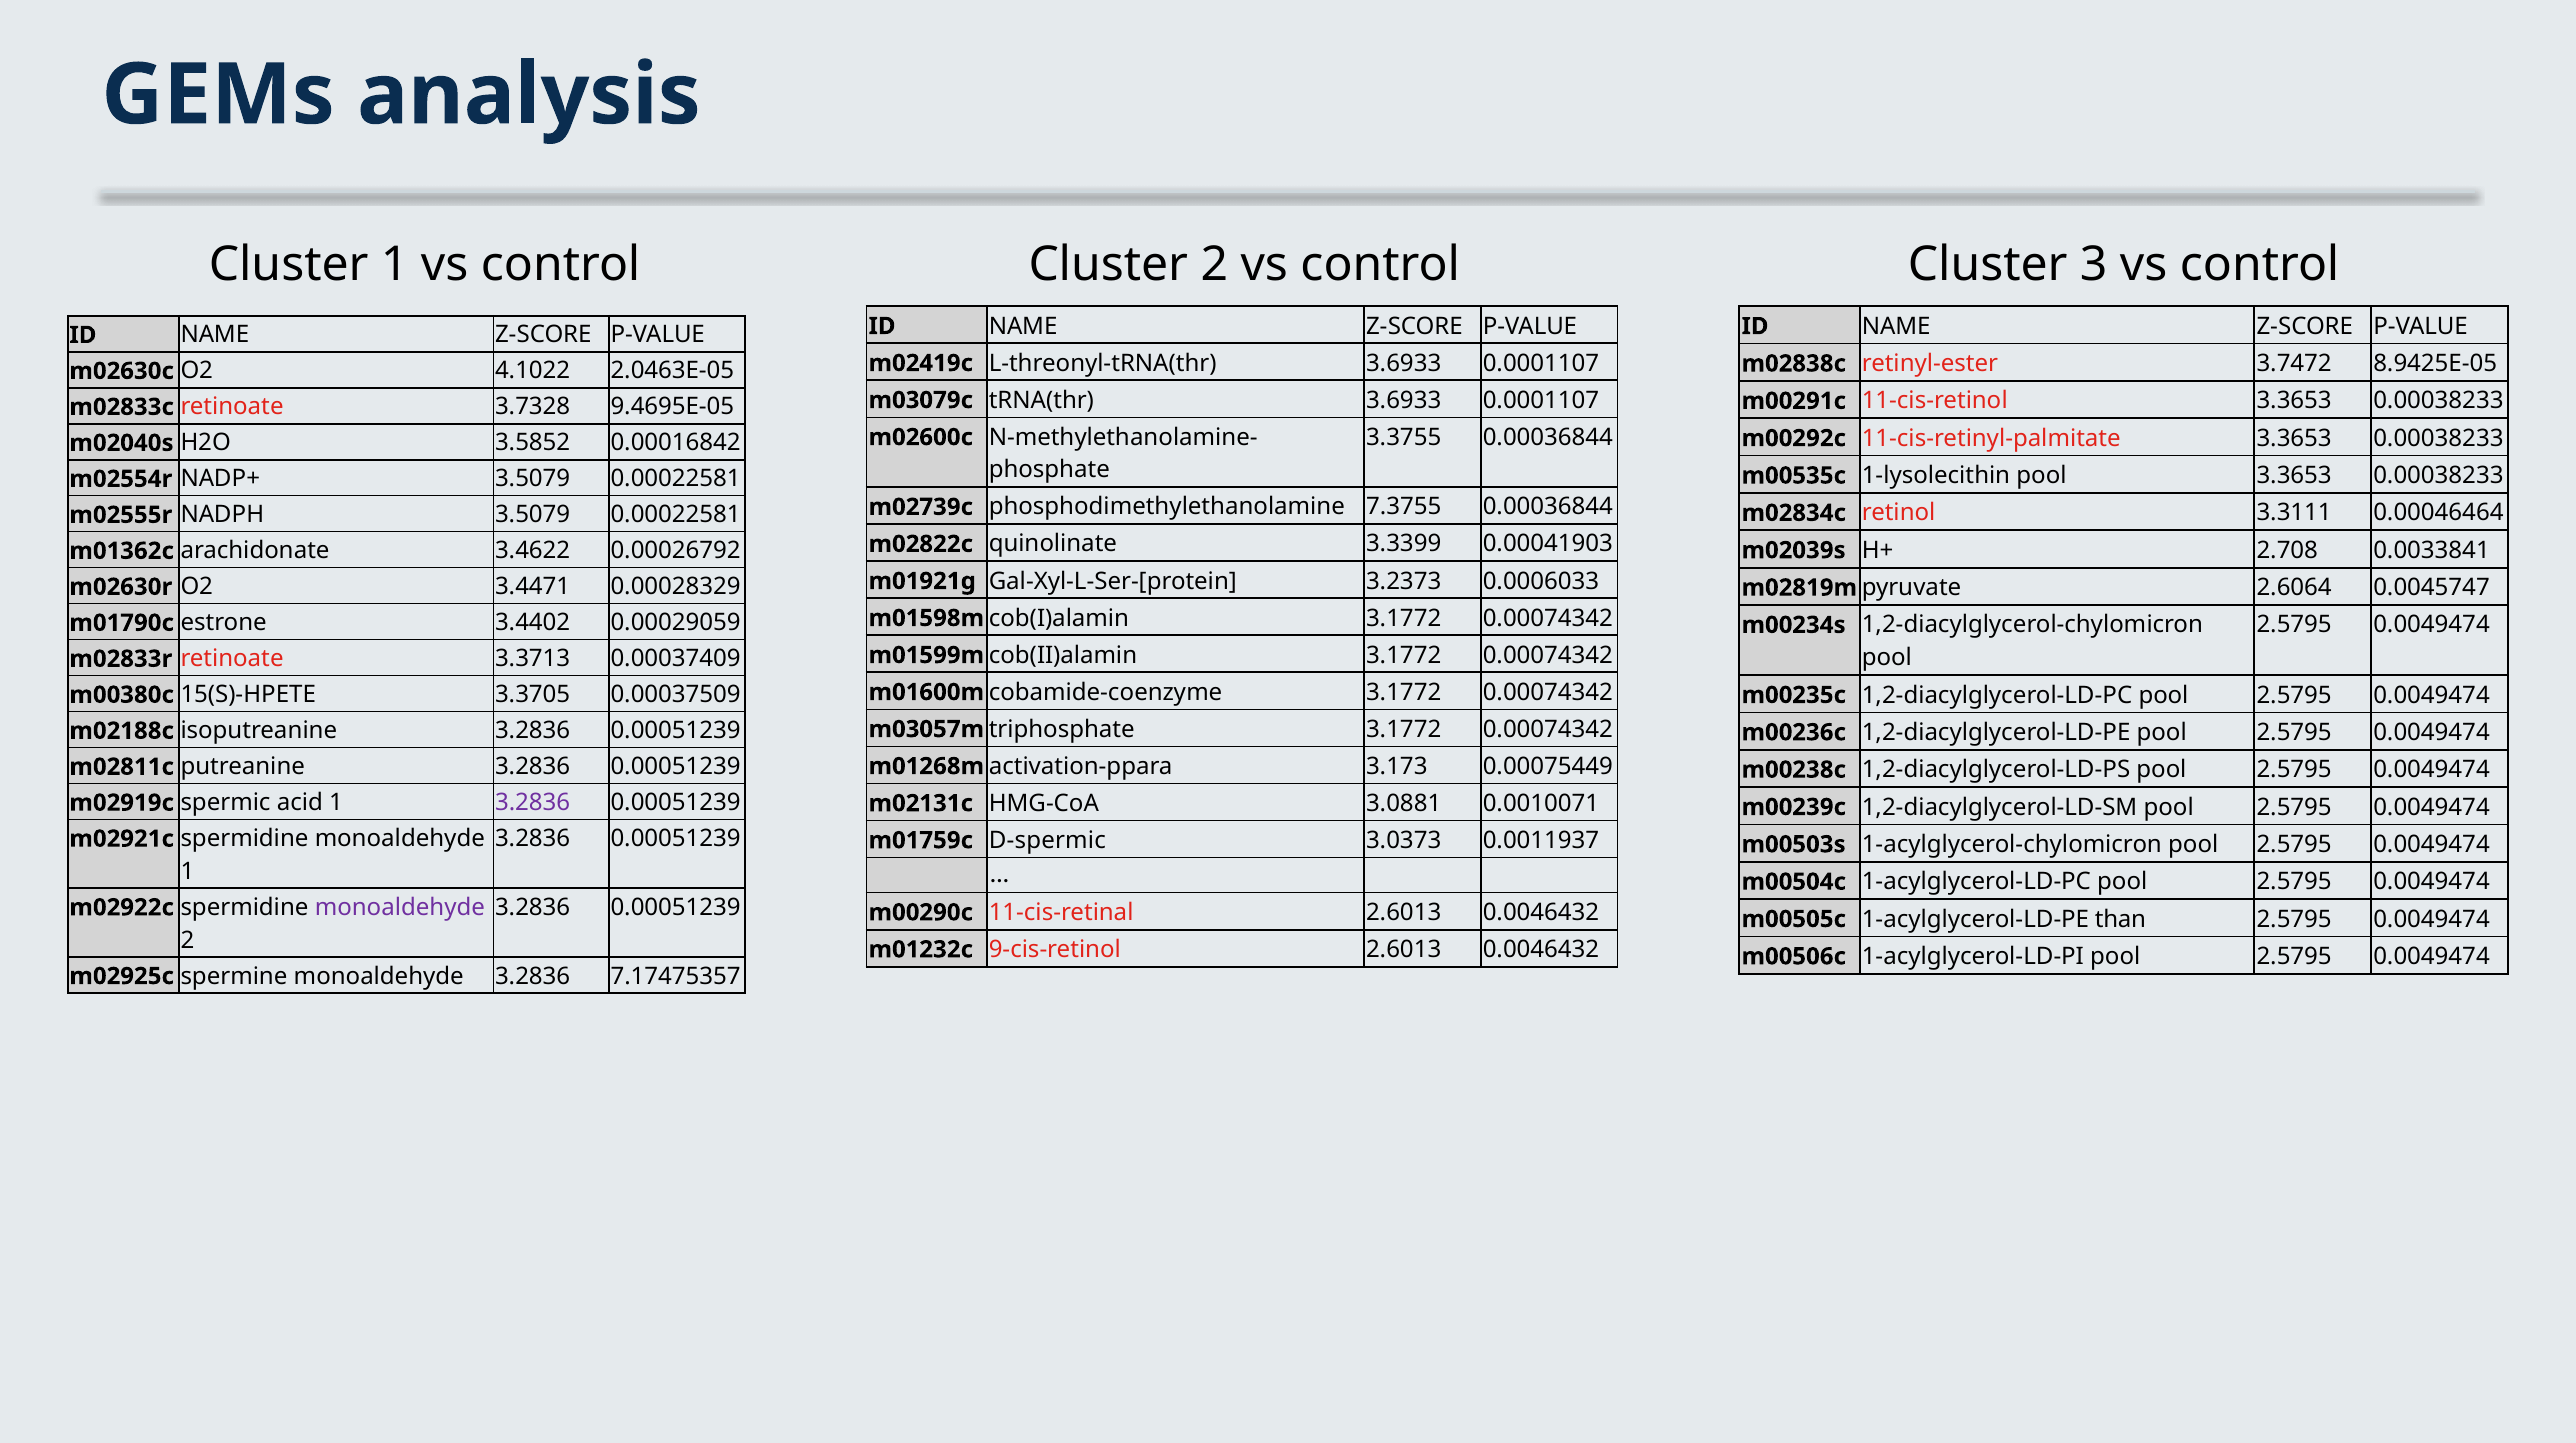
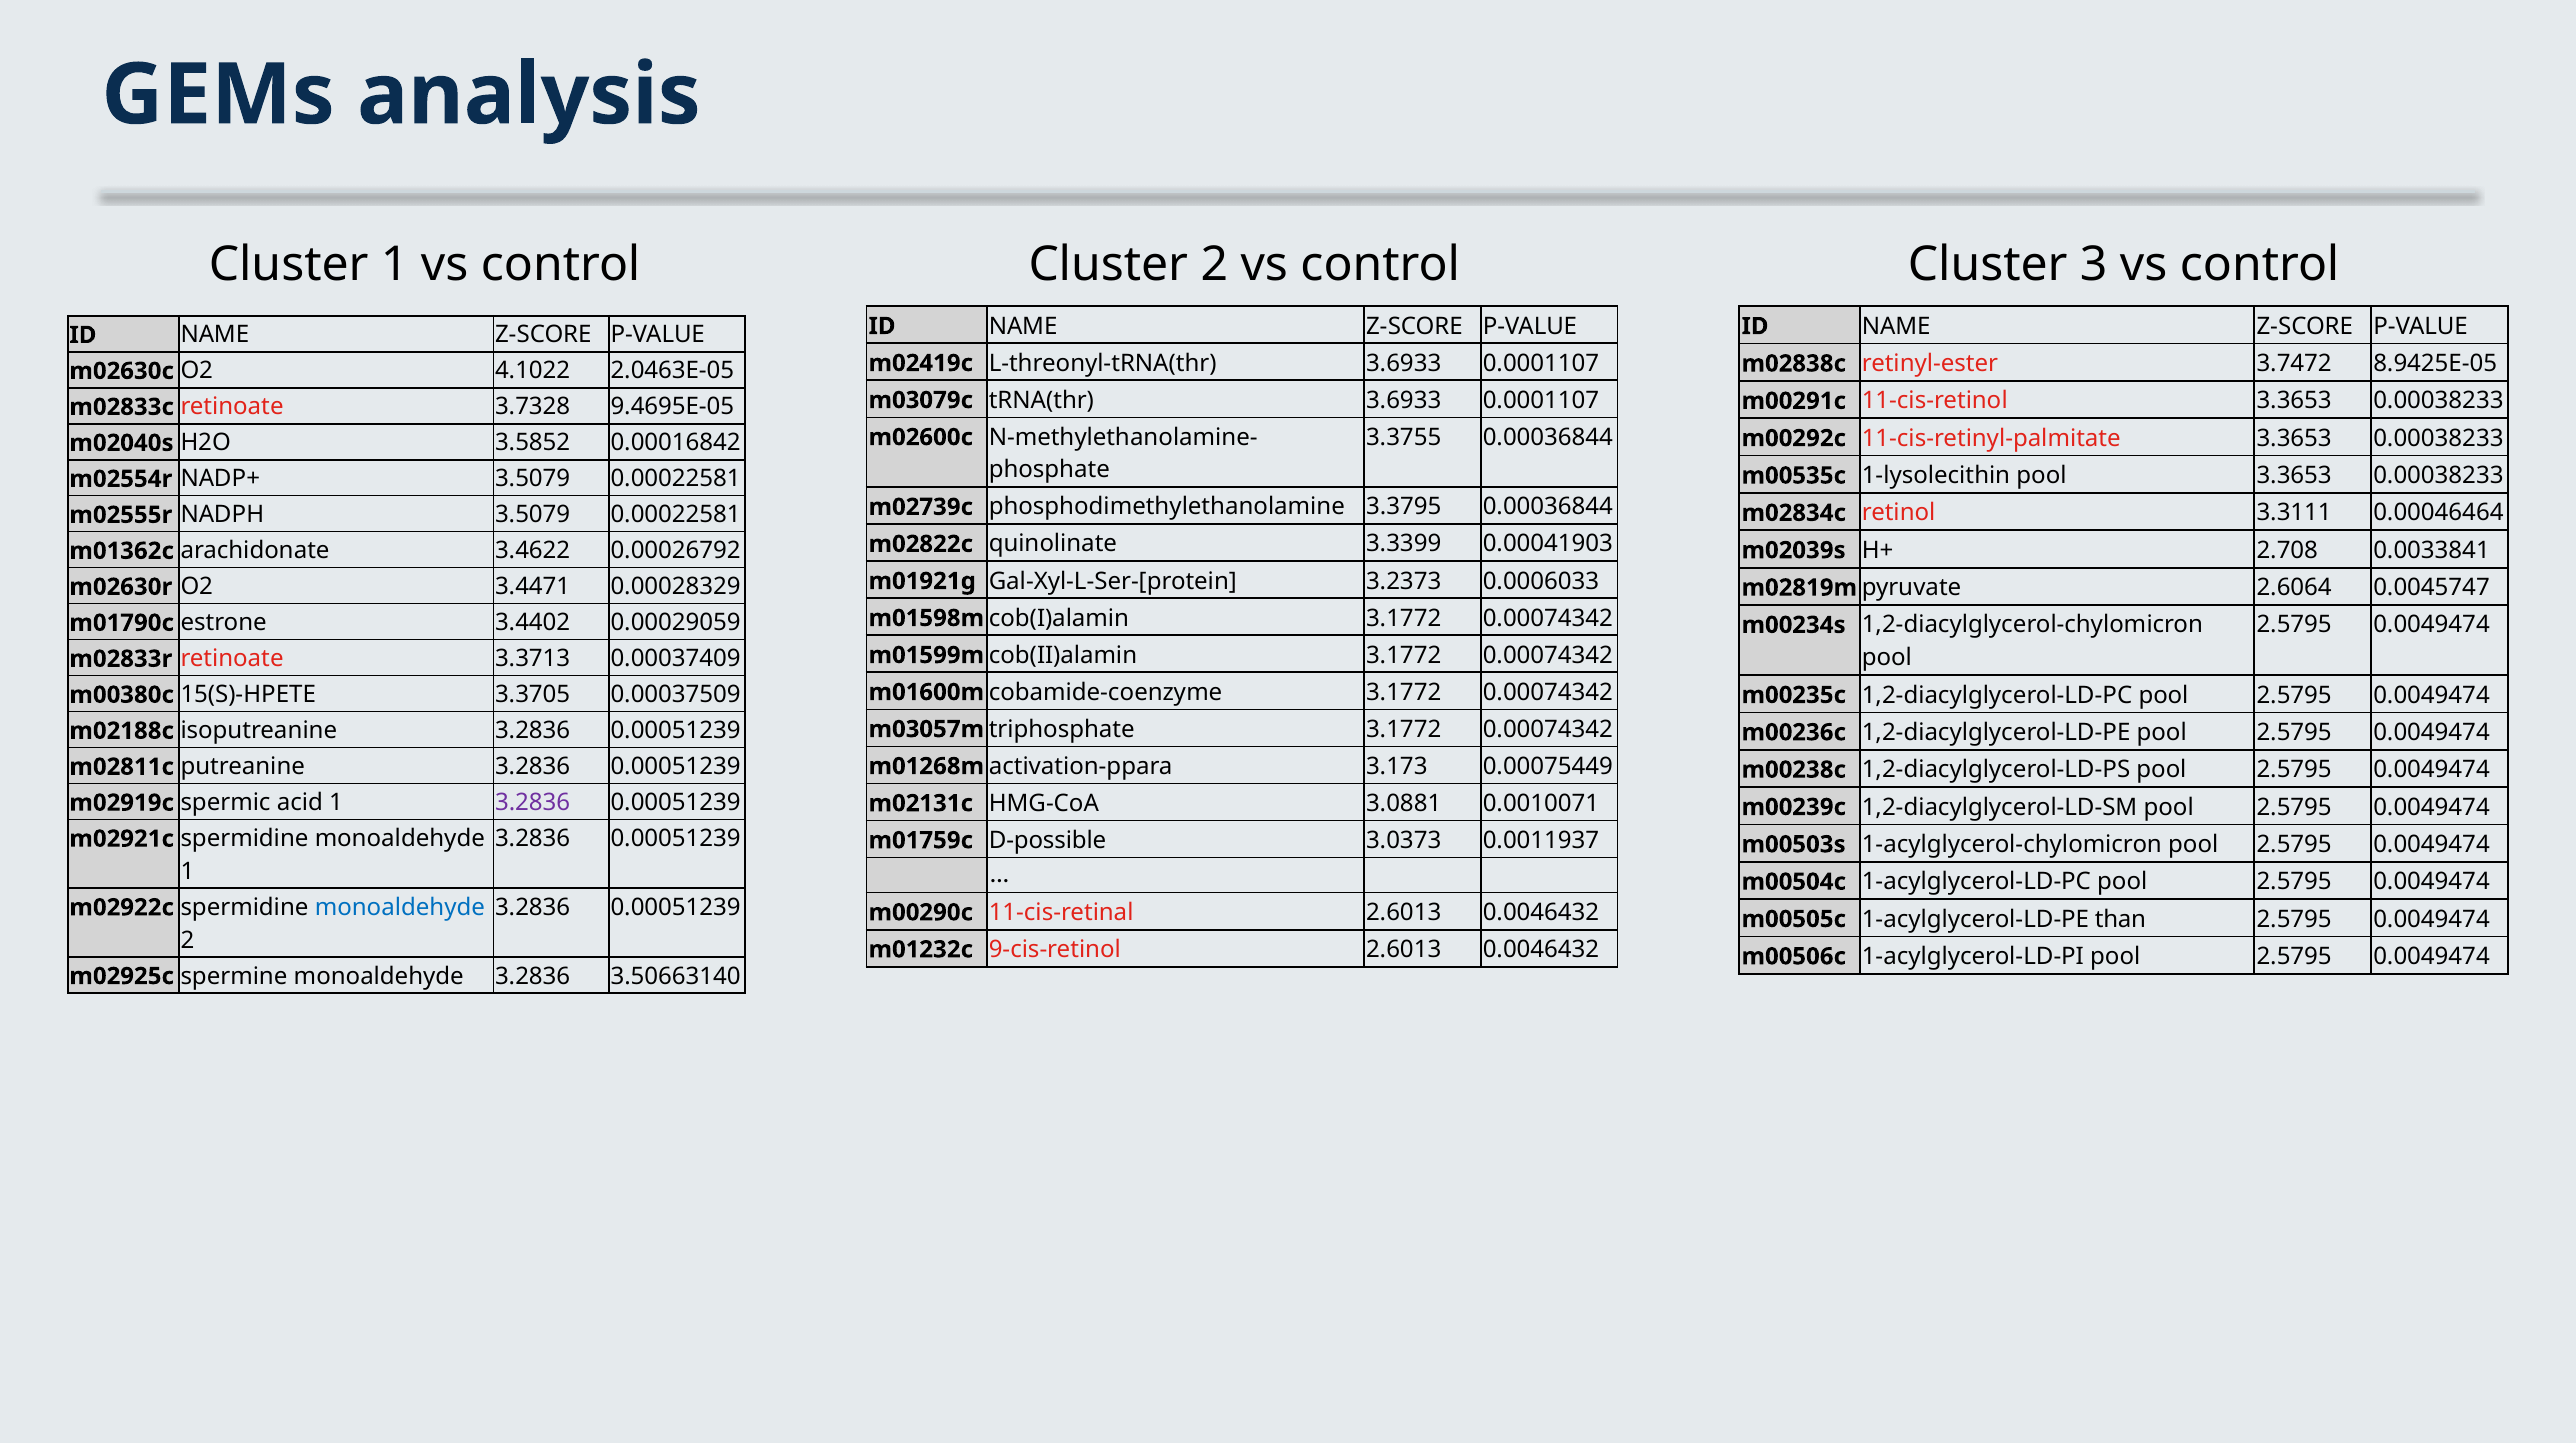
7.3755: 7.3755 -> 3.3795
D-spermic: D-spermic -> D-possible
monoaldehyde at (400, 907) colour: purple -> blue
7.17475357: 7.17475357 -> 3.50663140
